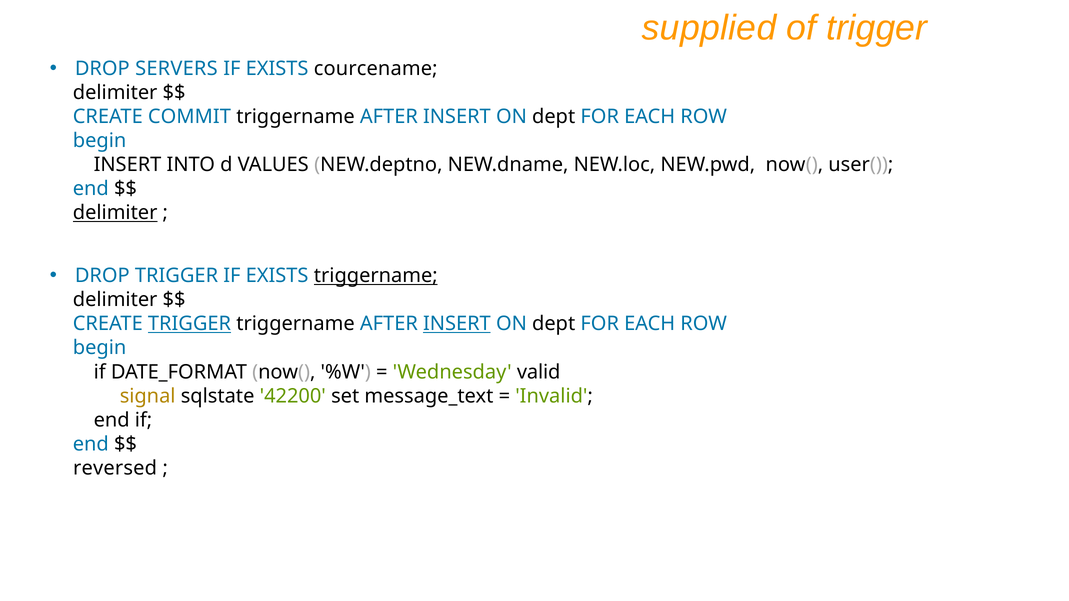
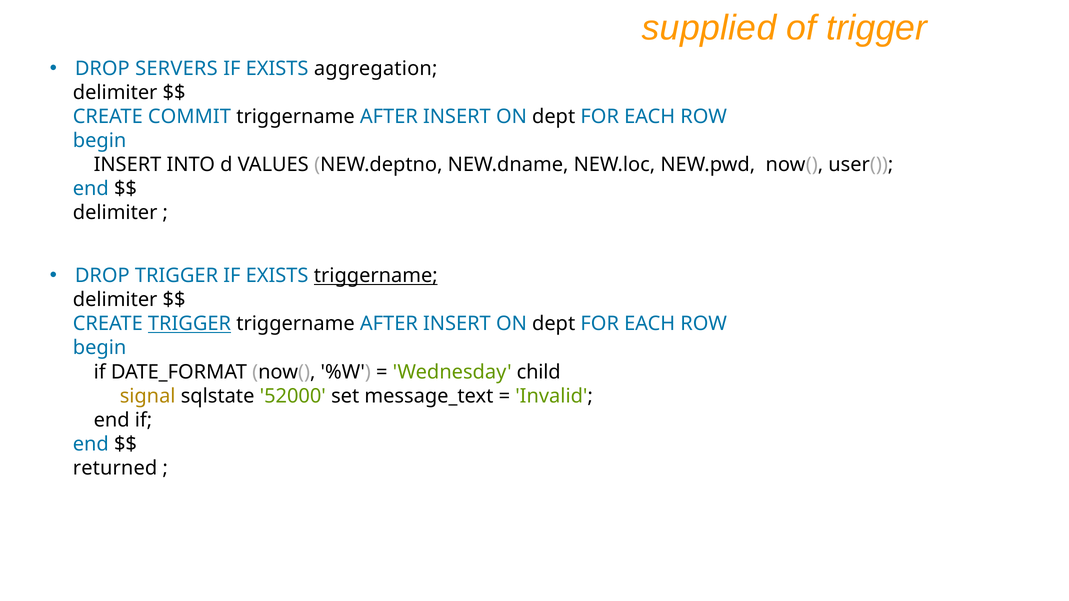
courcename: courcename -> aggregation
delimiter at (115, 213) underline: present -> none
INSERT at (457, 324) underline: present -> none
valid: valid -> child
42200: 42200 -> 52000
reversed: reversed -> returned
